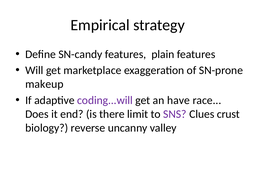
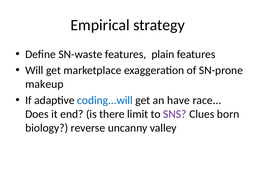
SN-candy: SN-candy -> SN-waste
coding...will colour: purple -> blue
crust: crust -> born
